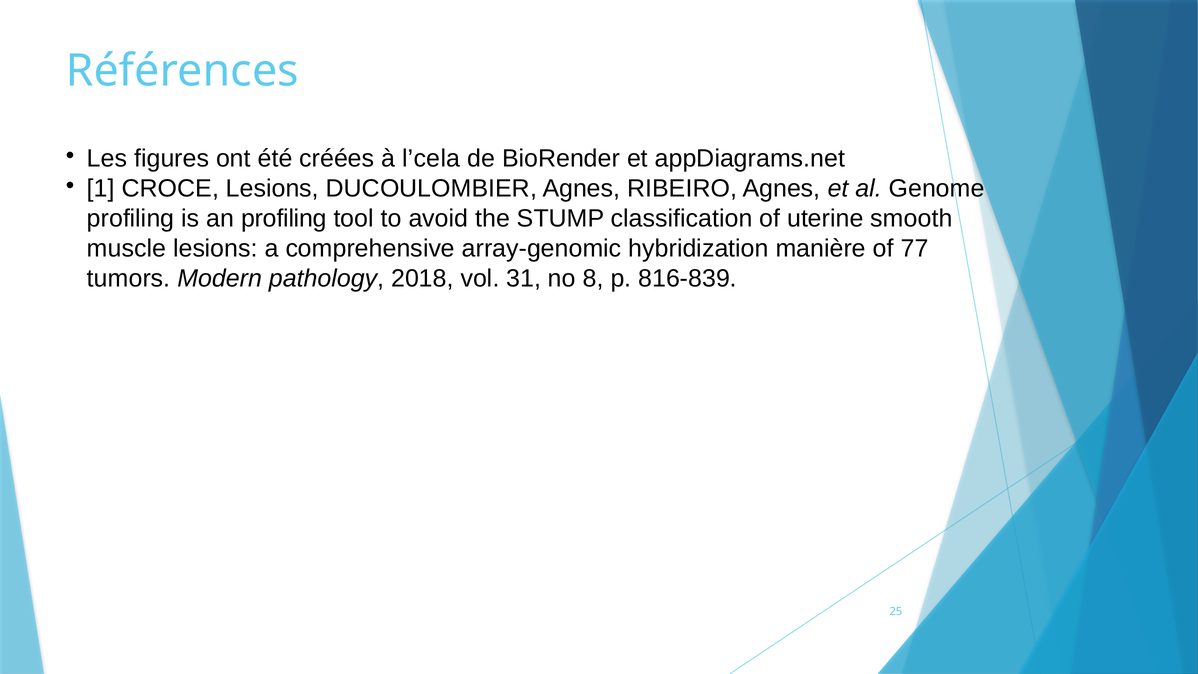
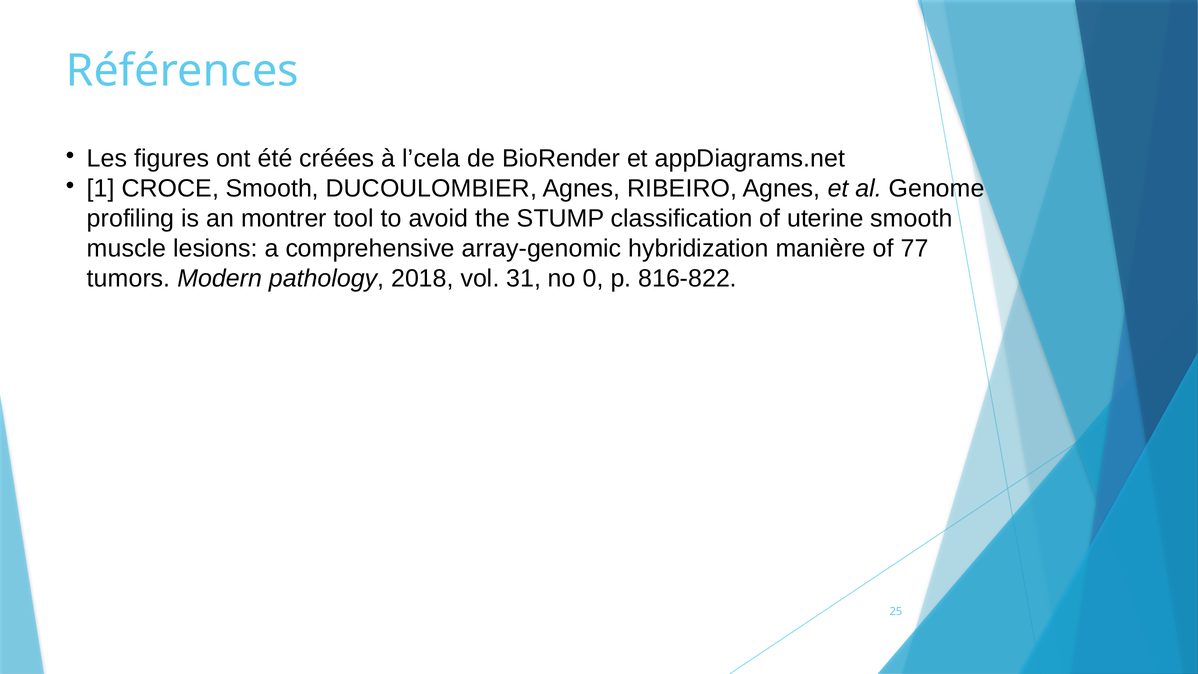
CROCE Lesions: Lesions -> Smooth
an profiling: profiling -> montrer
8: 8 -> 0
816-839: 816-839 -> 816-822
